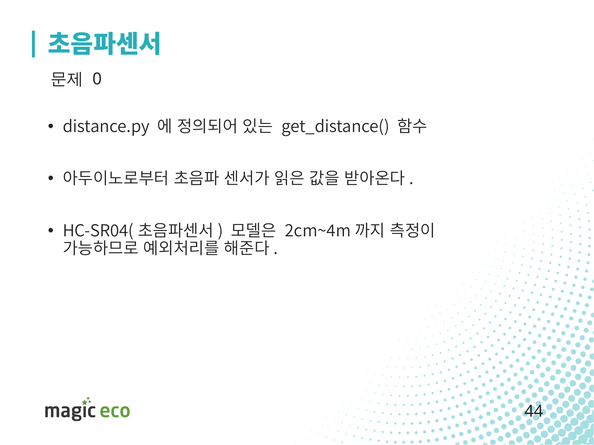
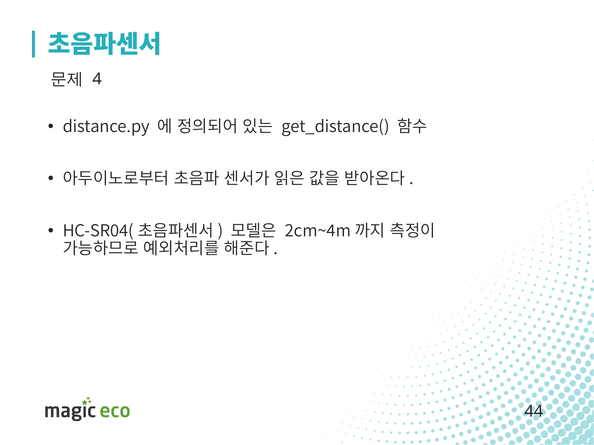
0: 0 -> 4
